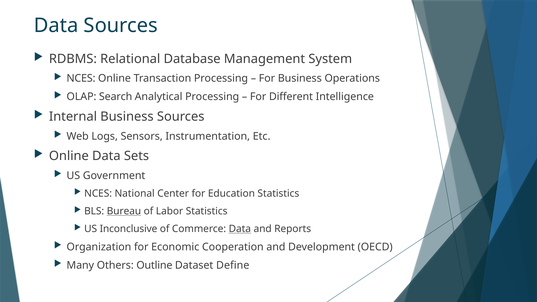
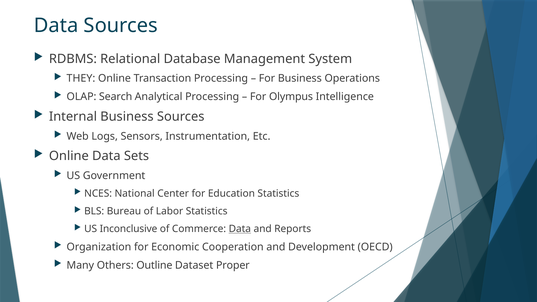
NCES at (81, 78): NCES -> THEY
Different: Different -> Olympus
Bureau underline: present -> none
Define: Define -> Proper
